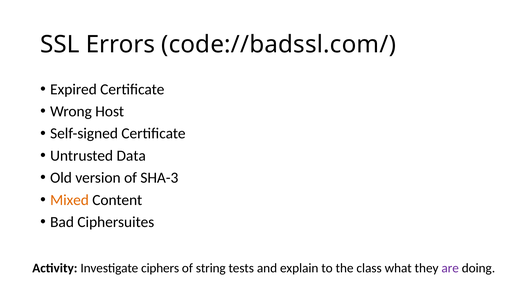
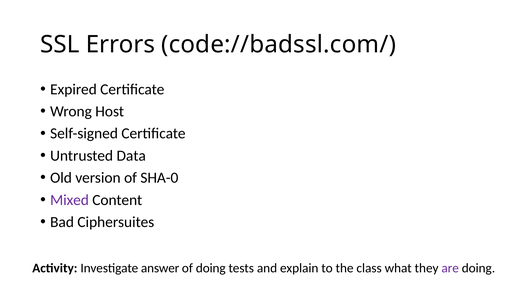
SHA-3: SHA-3 -> SHA-0
Mixed colour: orange -> purple
ciphers: ciphers -> answer
of string: string -> doing
